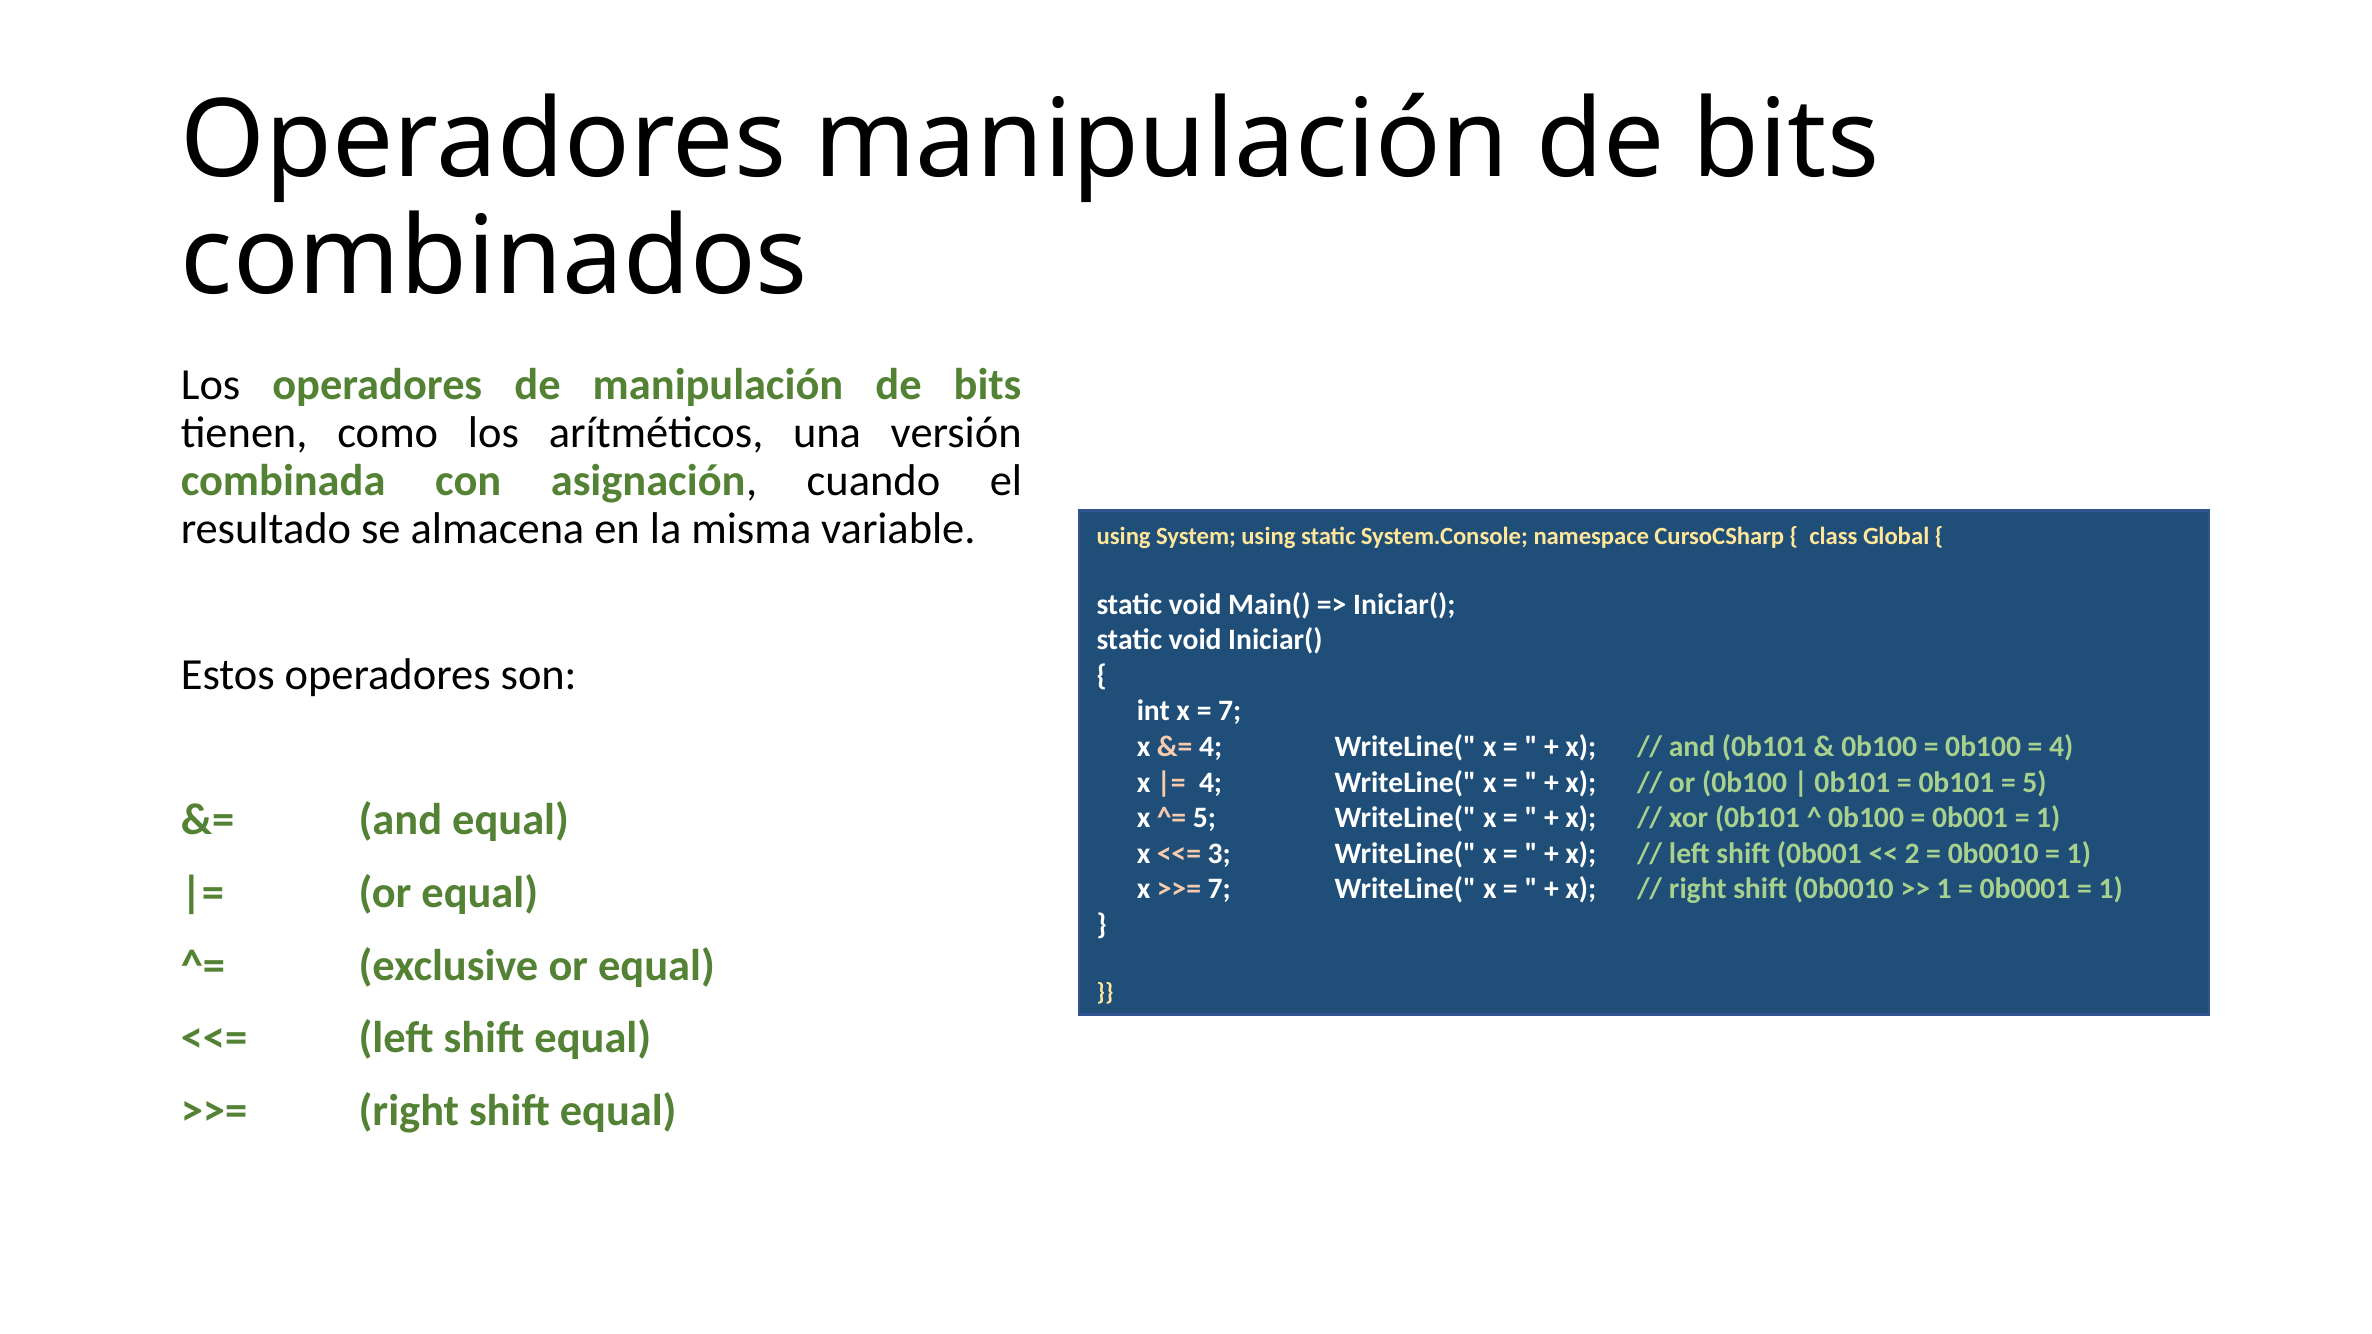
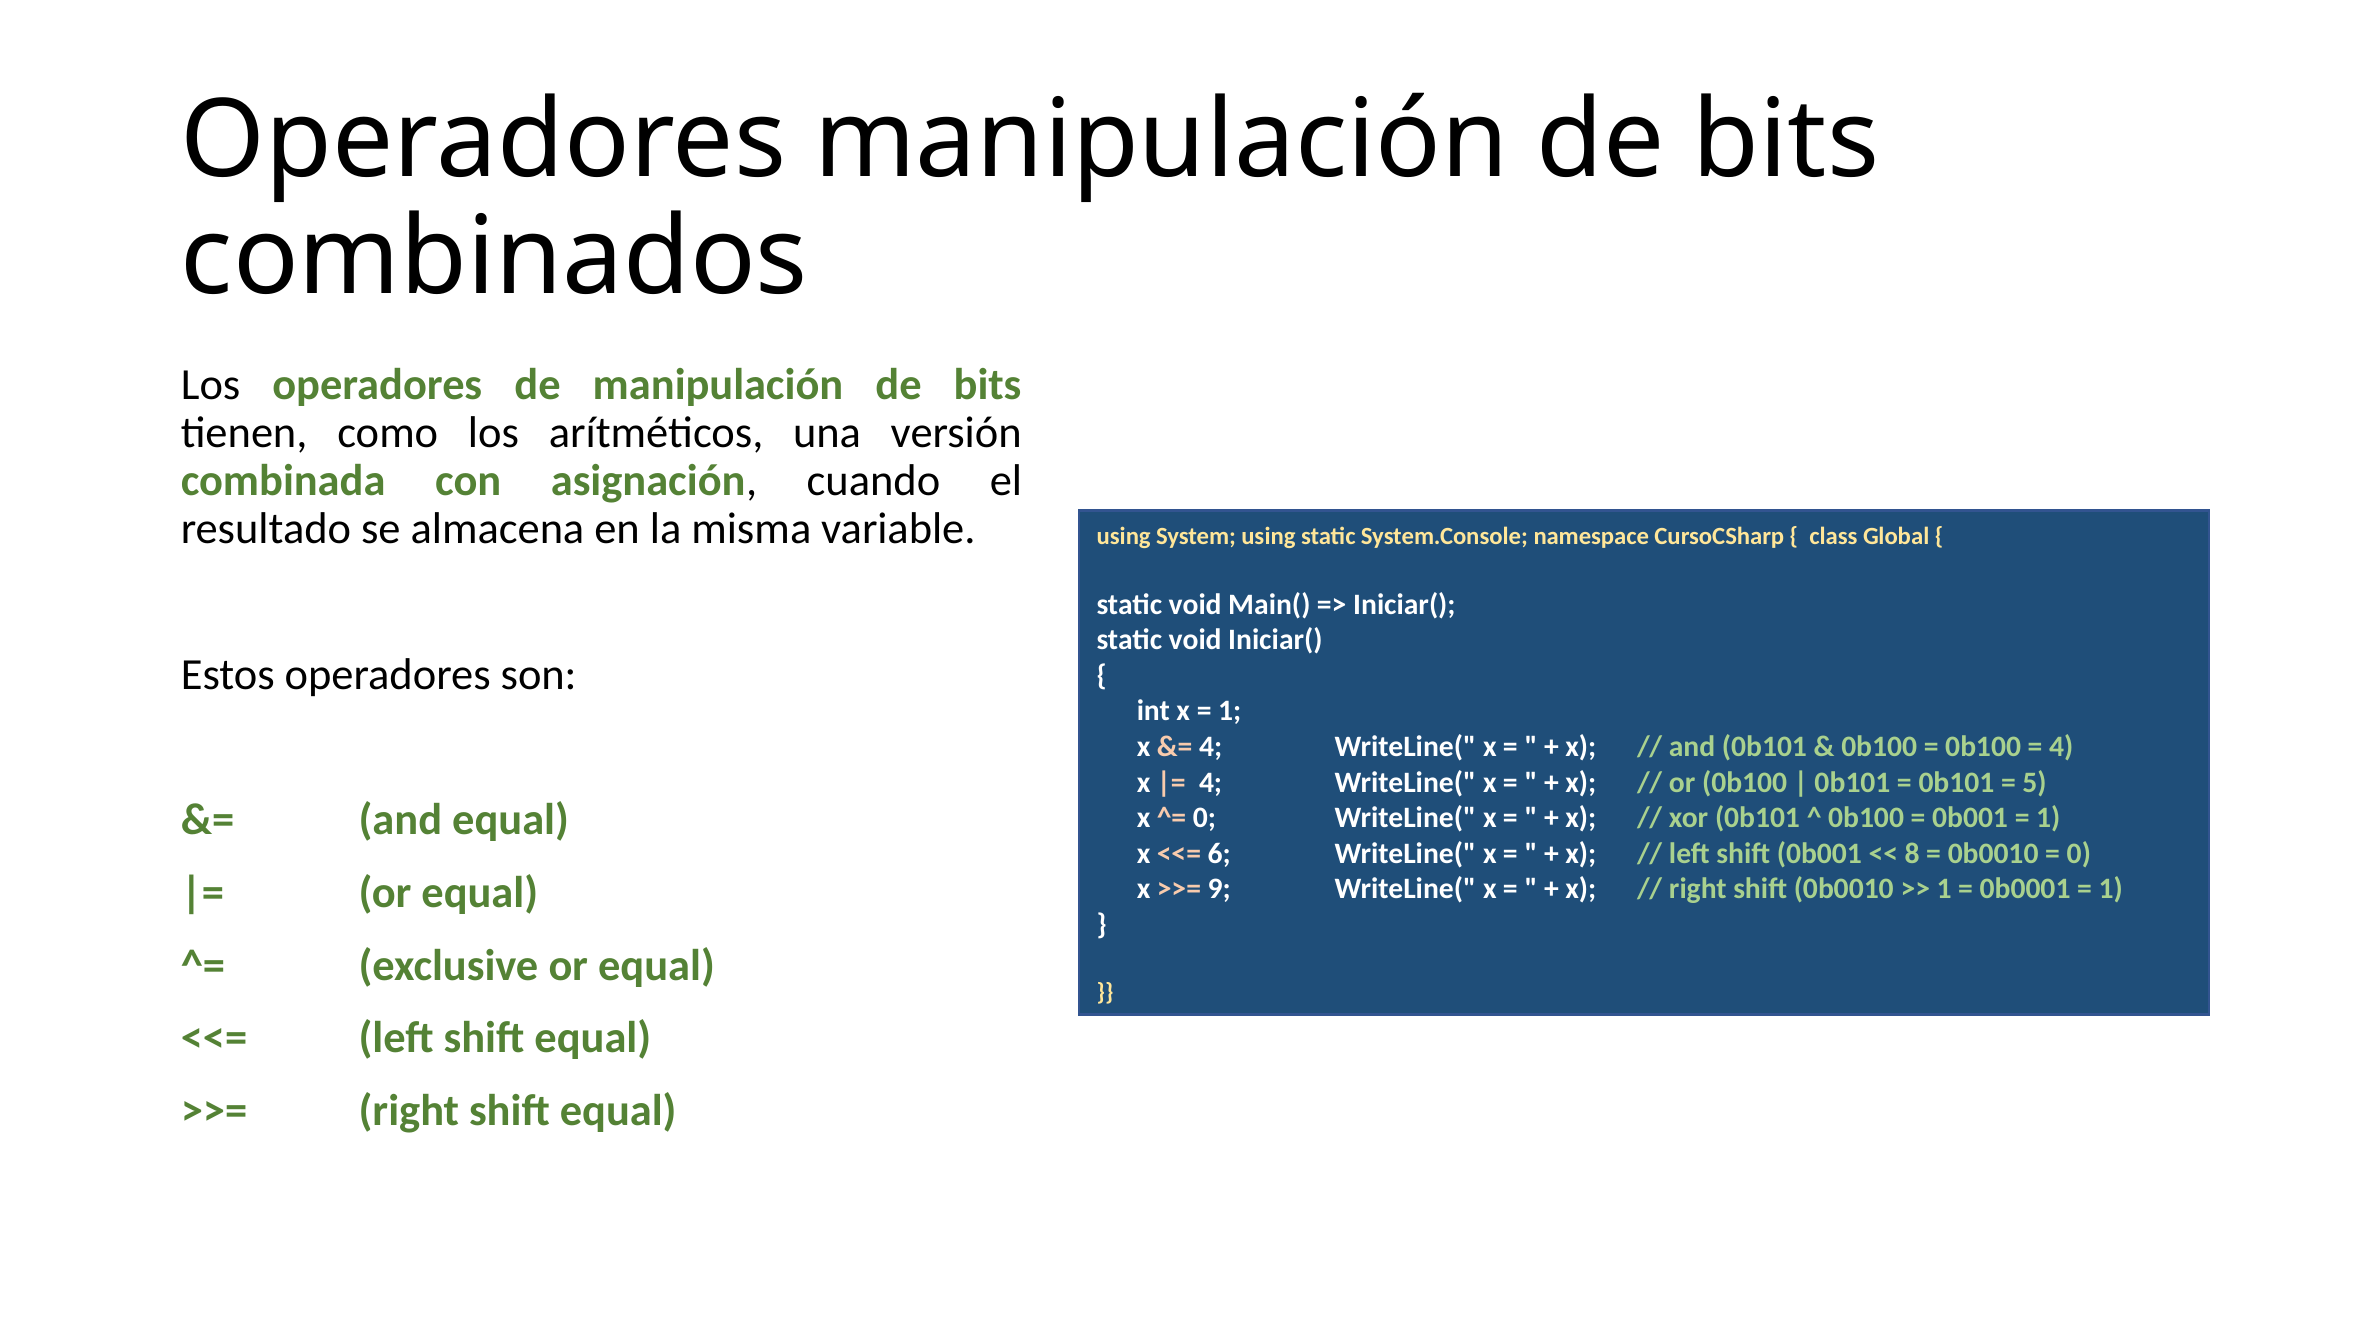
7 at (1230, 711): 7 -> 1
5 at (1204, 818): 5 -> 0
3: 3 -> 6
2: 2 -> 8
1 at (2079, 854): 1 -> 0
7 at (1219, 889): 7 -> 9
